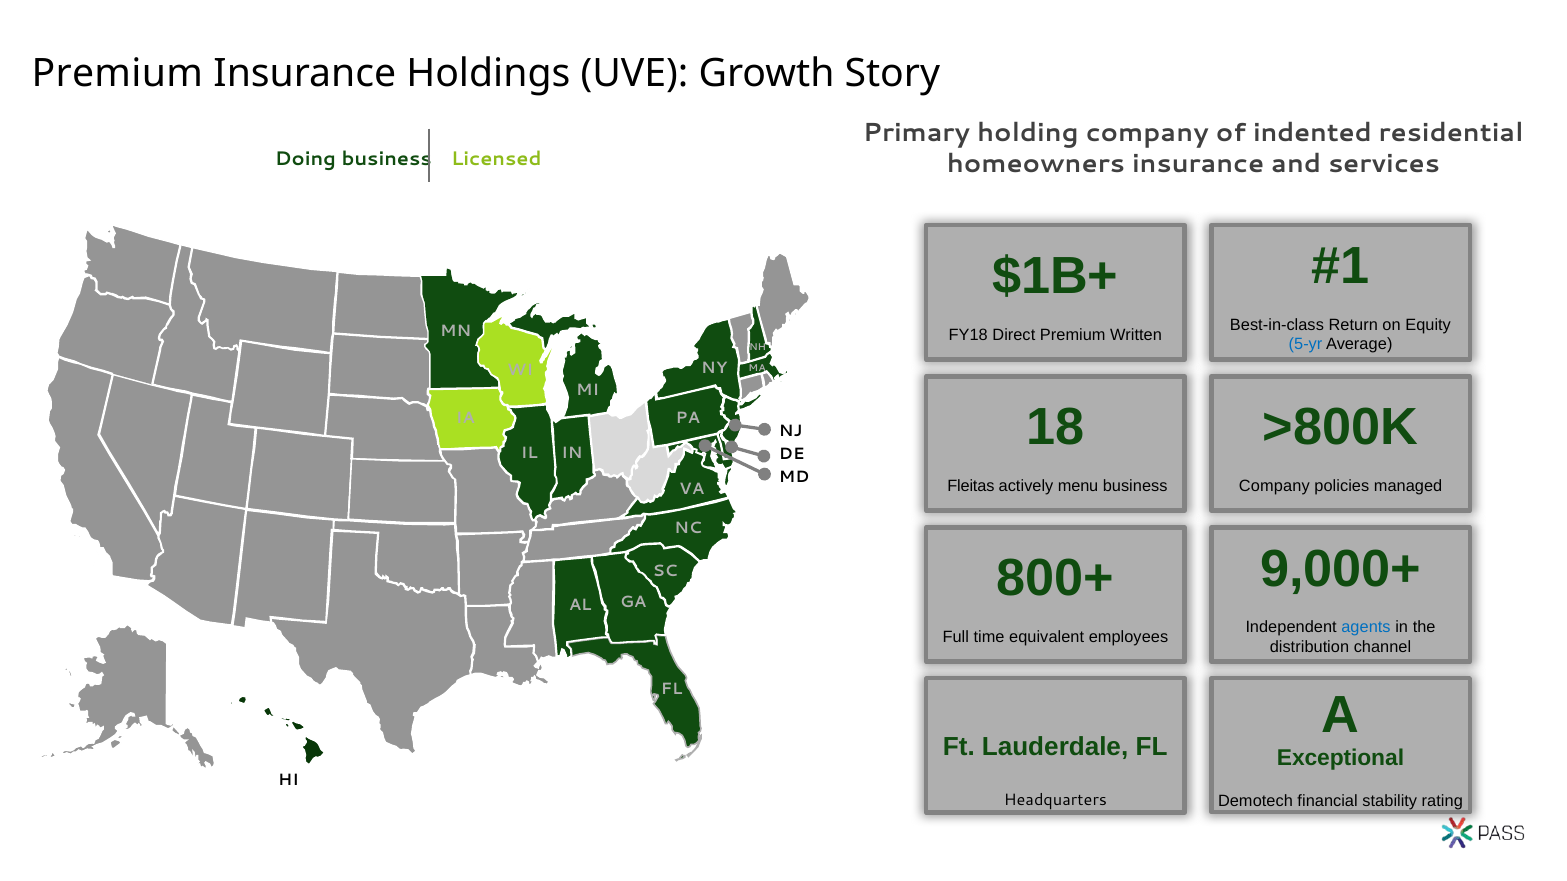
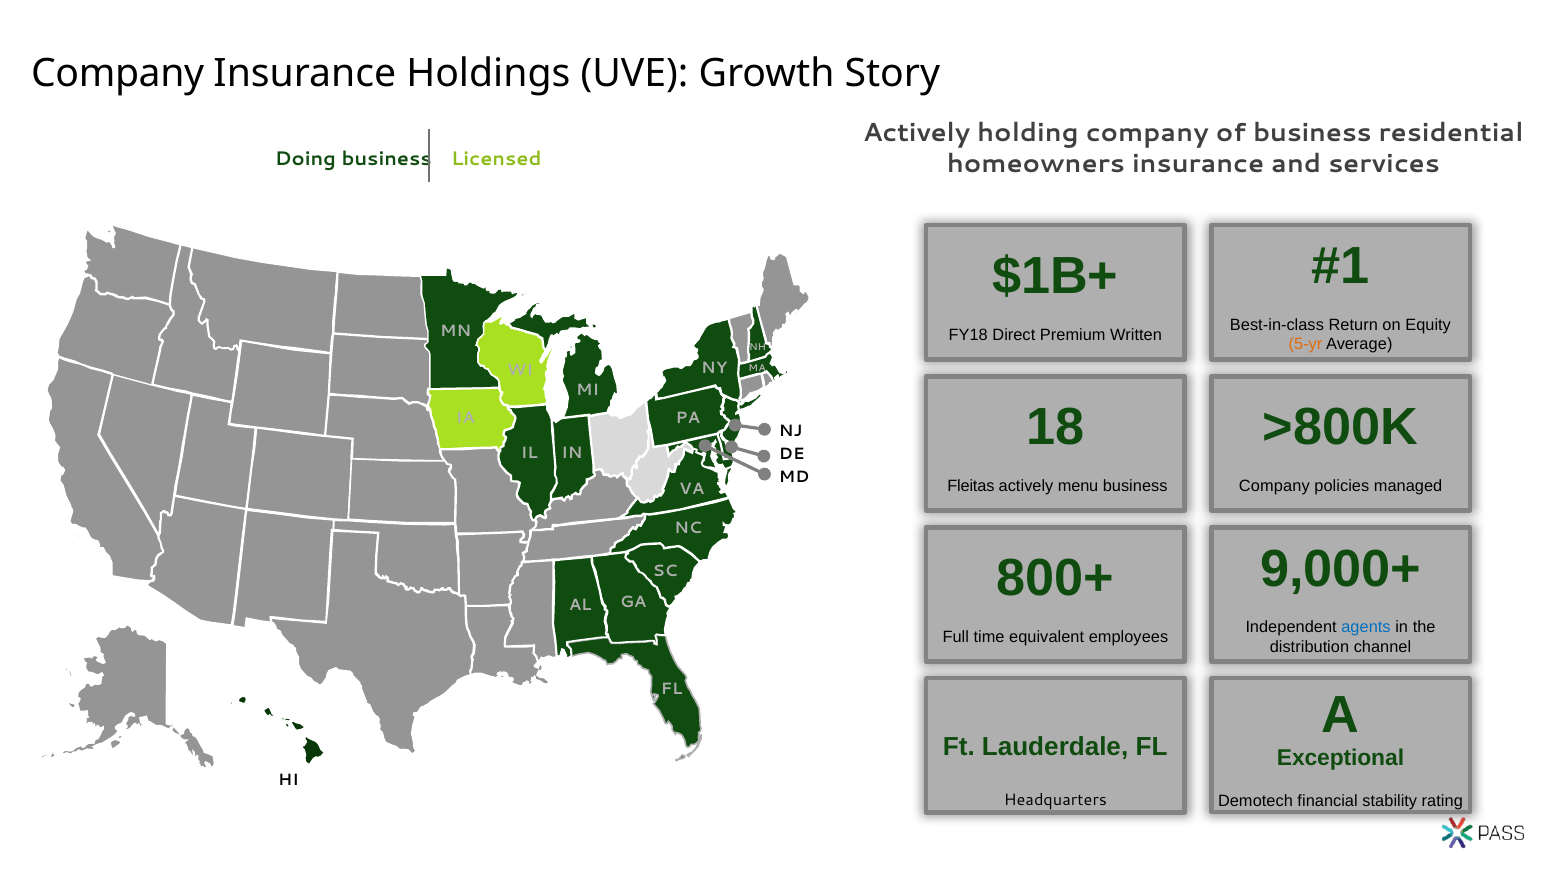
Premium at (117, 73): Premium -> Company
Primary at (917, 133): Primary -> Actively
of indented: indented -> business
5-yr colour: blue -> orange
